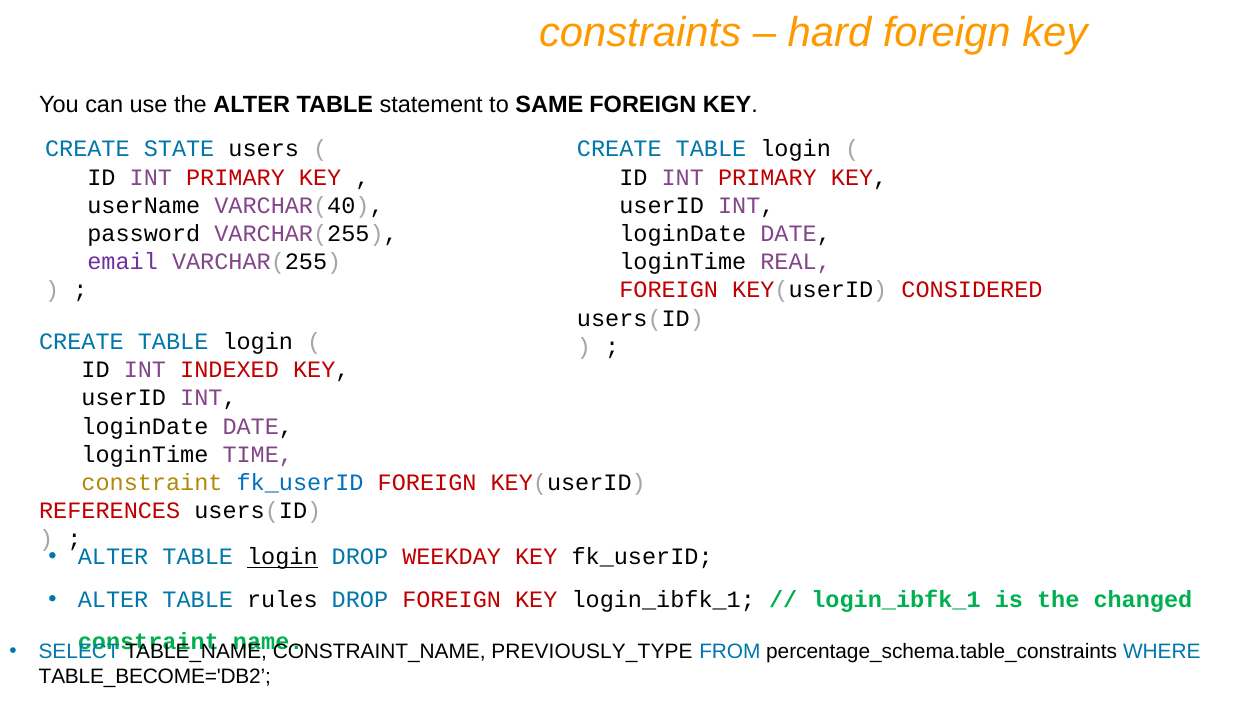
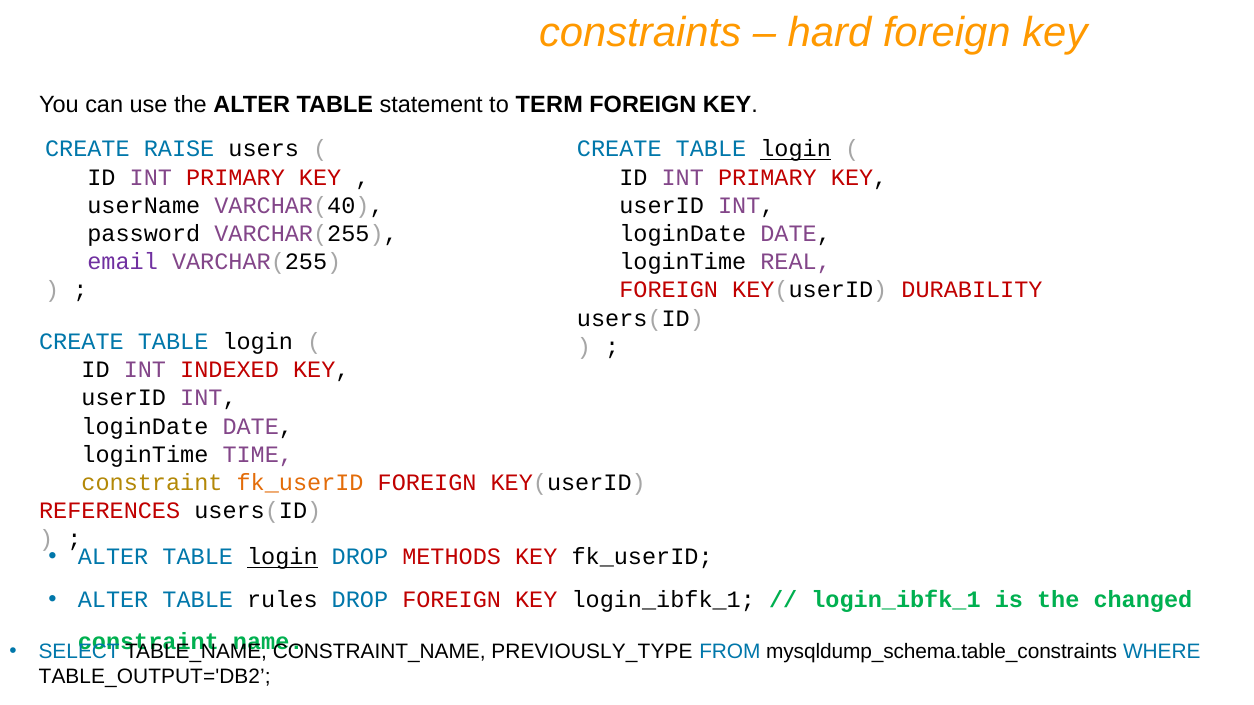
SAME: SAME -> TERM
STATE: STATE -> RAISE
login at (796, 149) underline: none -> present
CONSIDERED: CONSIDERED -> DURABILITY
fk_userID at (300, 483) colour: blue -> orange
WEEKDAY: WEEKDAY -> METHODS
percentage_schema.table_constraints: percentage_schema.table_constraints -> mysqldump_schema.table_constraints
TABLE_BECOME='DB2: TABLE_BECOME='DB2 -> TABLE_OUTPUT='DB2
